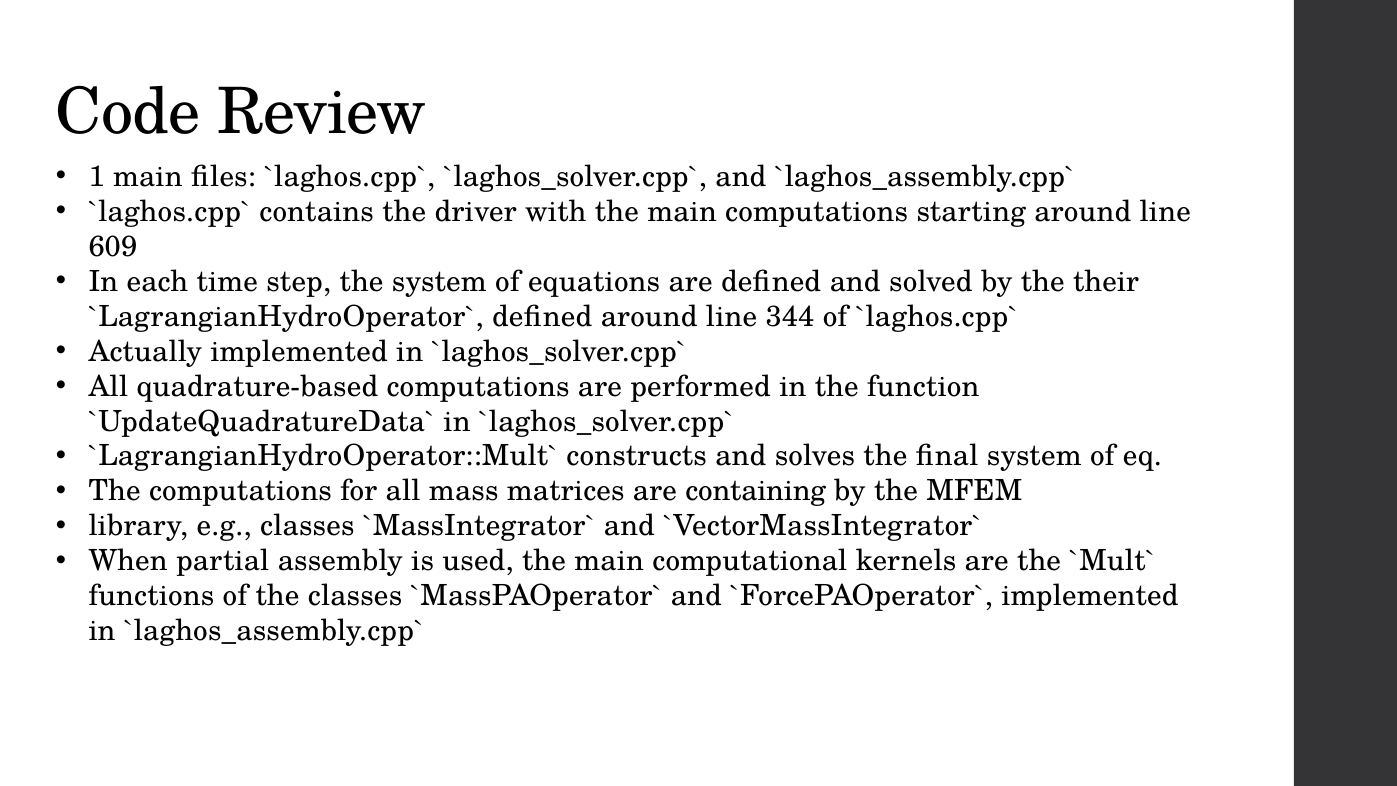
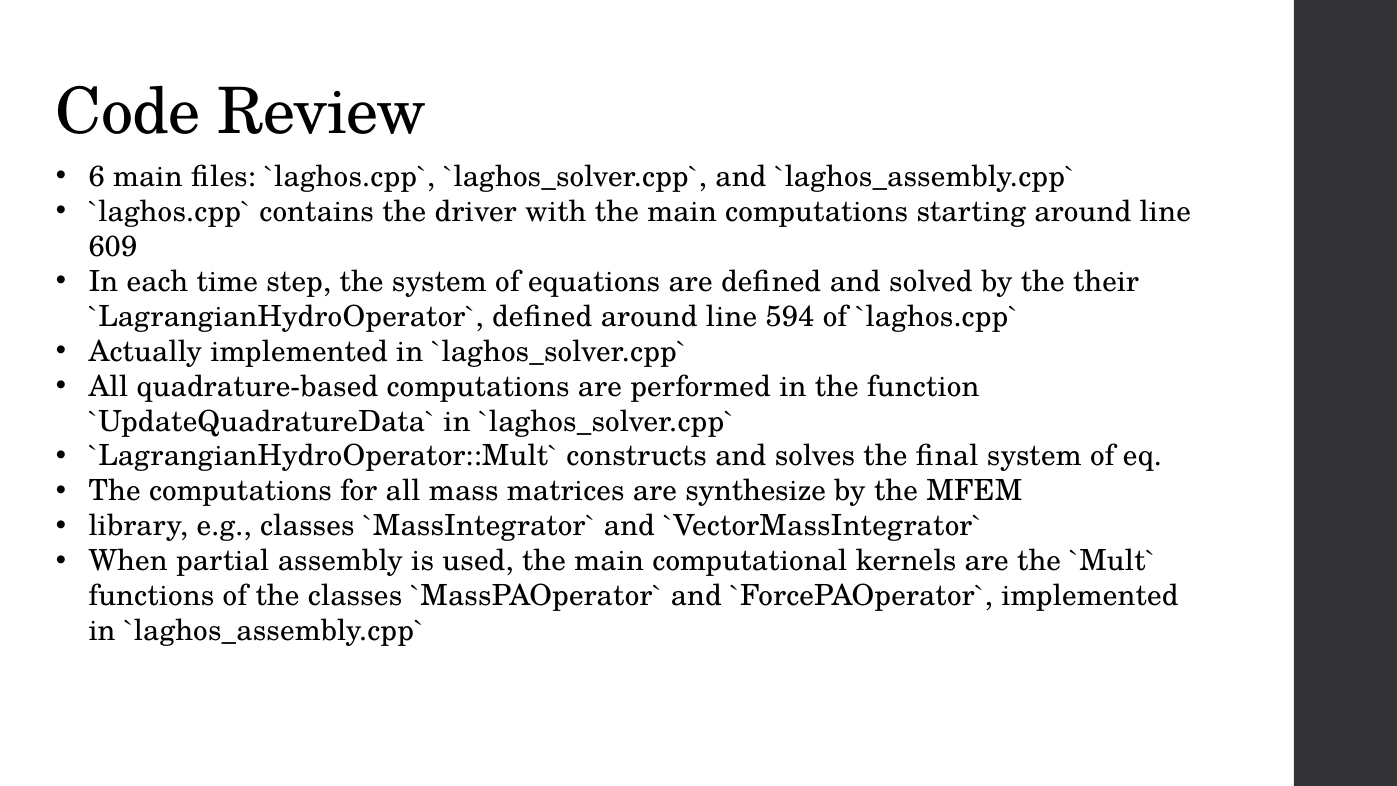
1: 1 -> 6
344: 344 -> 594
containing: containing -> synthesize
